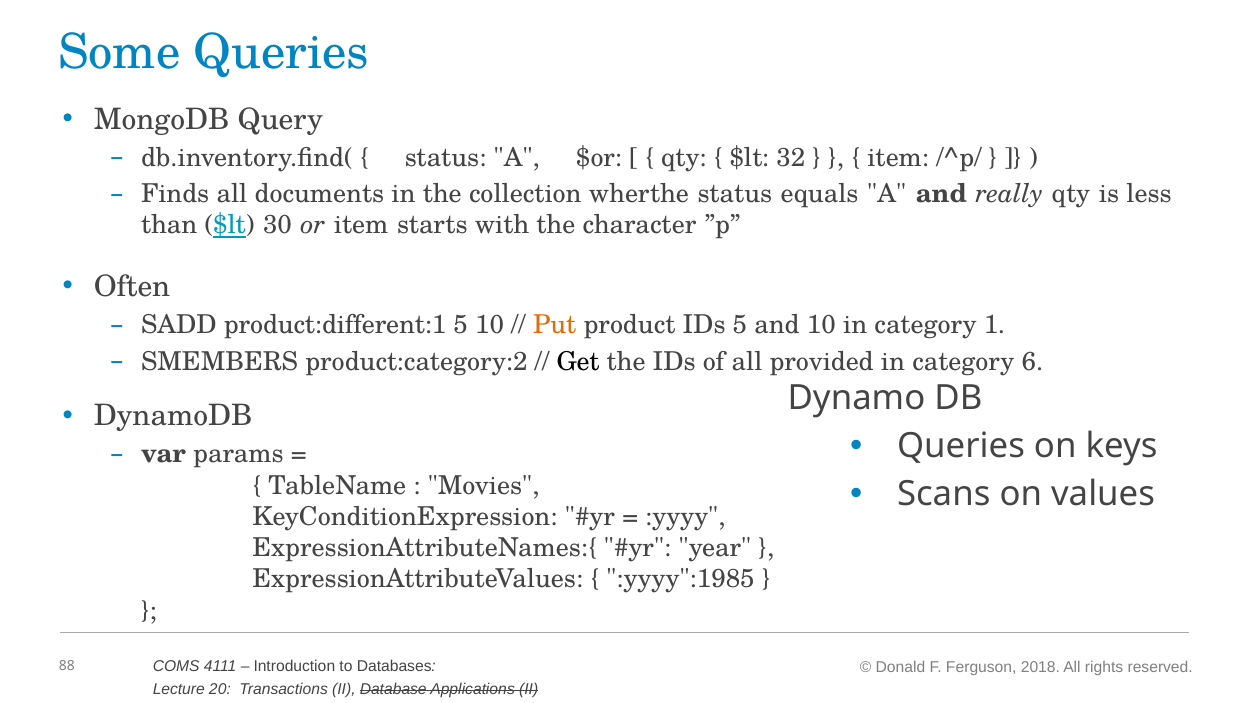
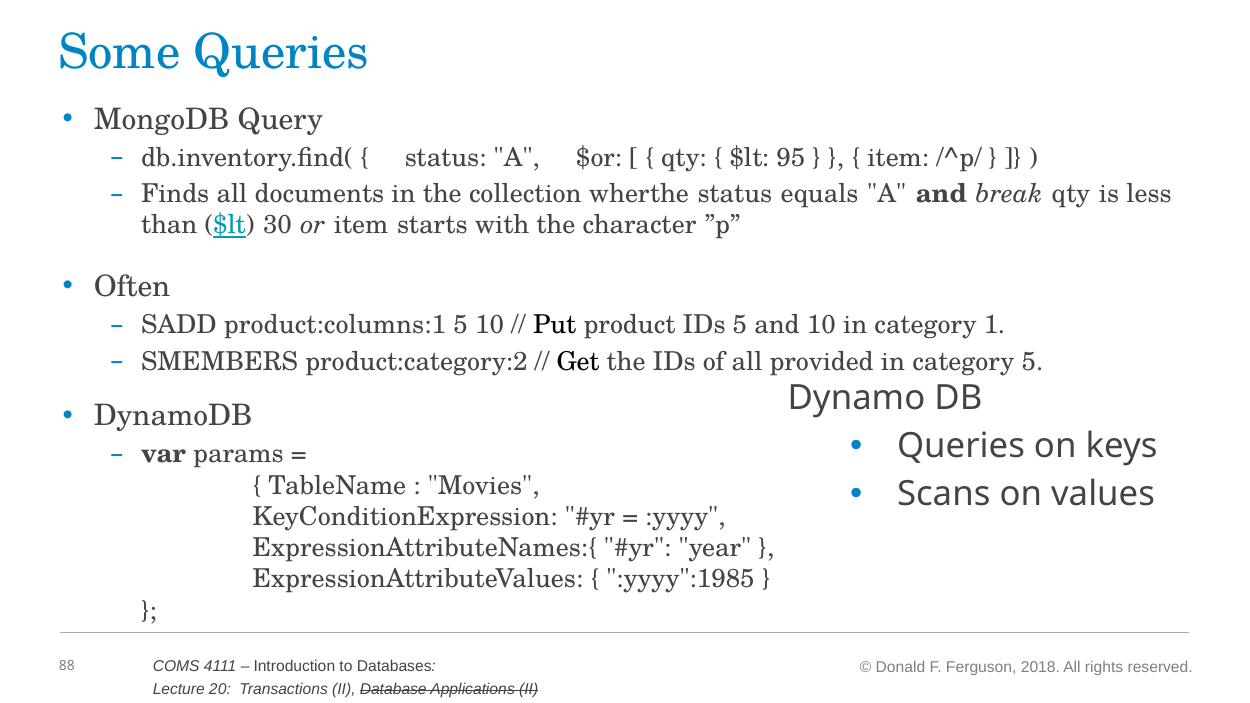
32: 32 -> 95
really: really -> break
product:different:1: product:different:1 -> product:columns:1
Put colour: orange -> black
category 6: 6 -> 5
